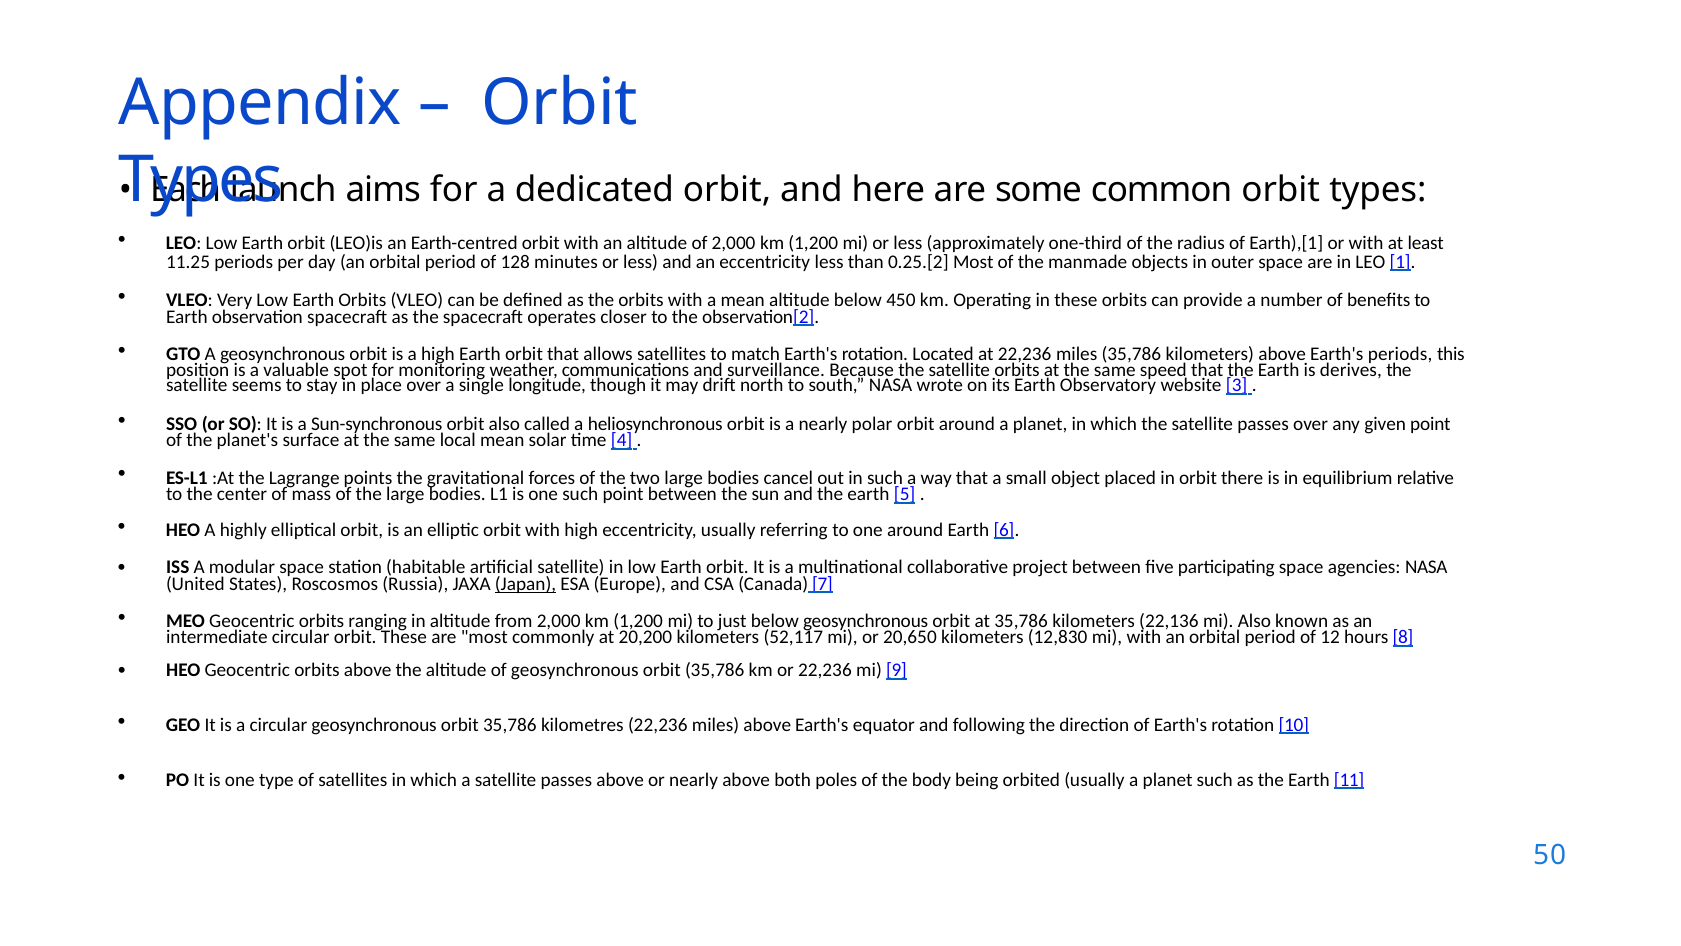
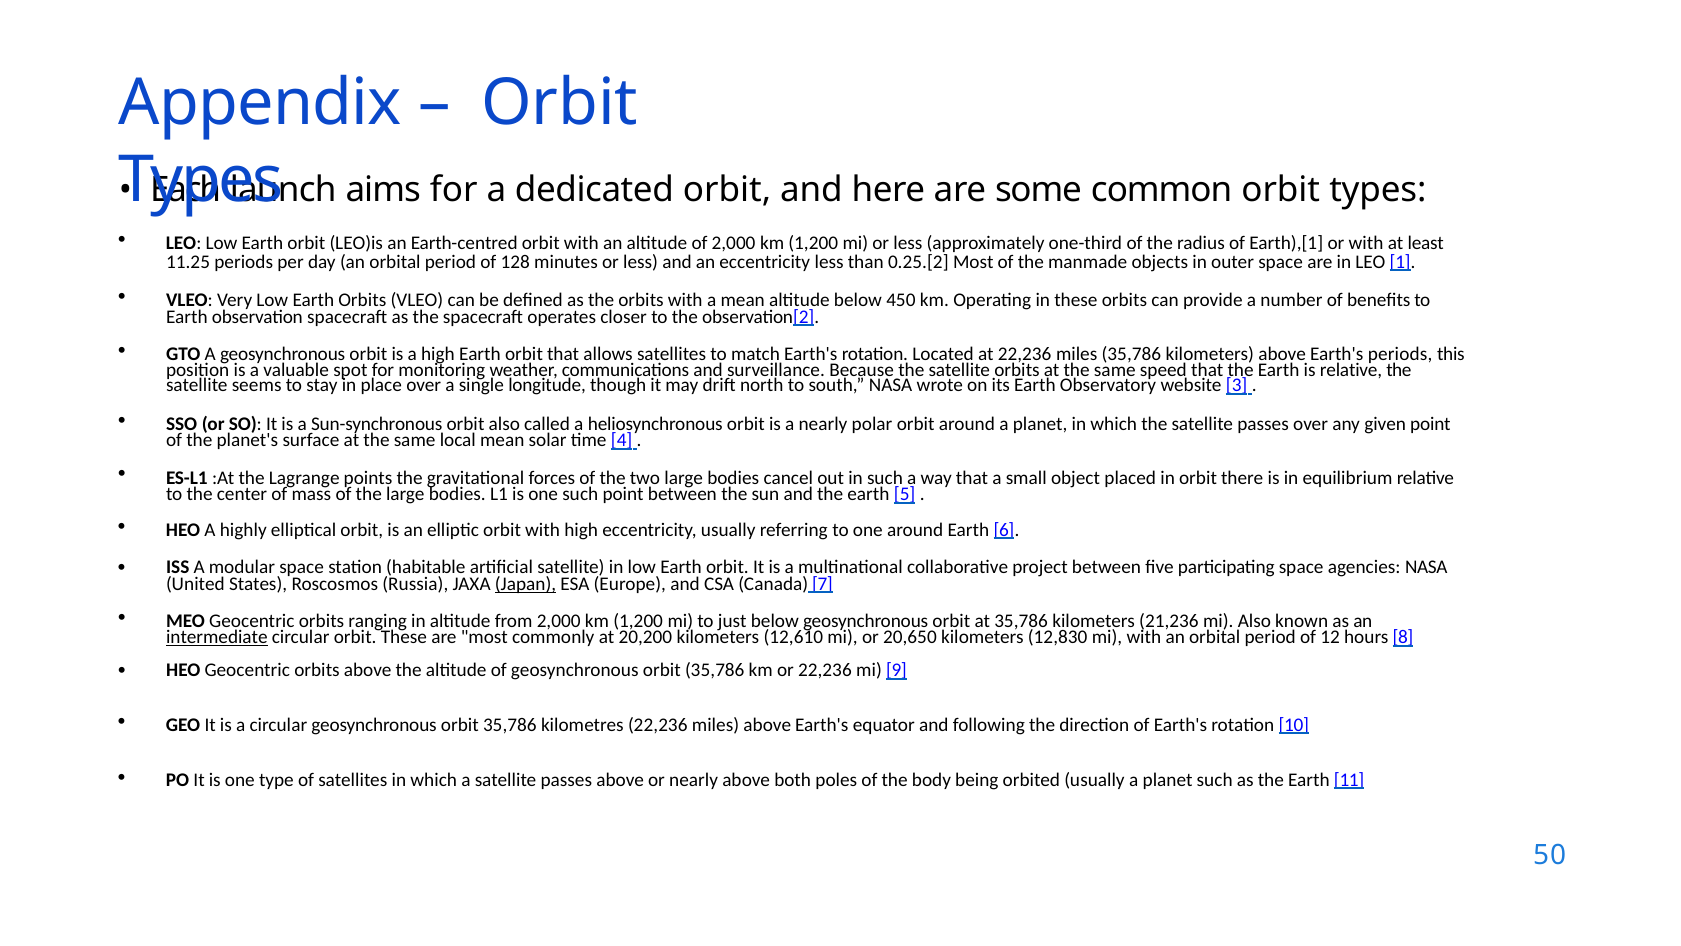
is derives: derives -> relative
22,136: 22,136 -> 21,236
intermediate underline: none -> present
52,117: 52,117 -> 12,610
